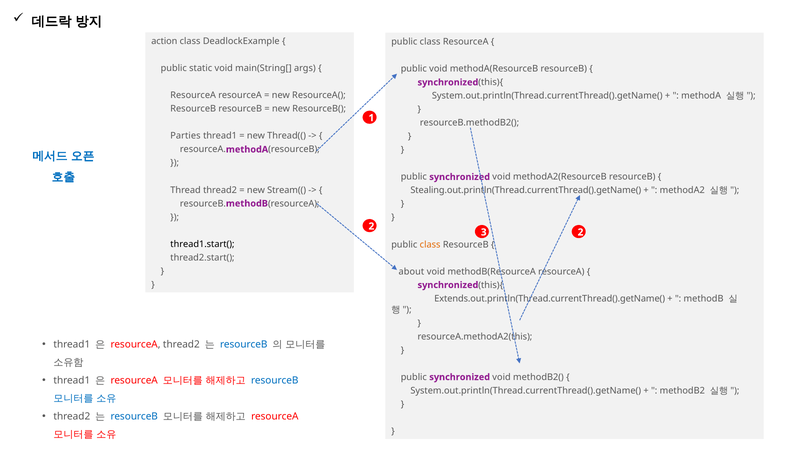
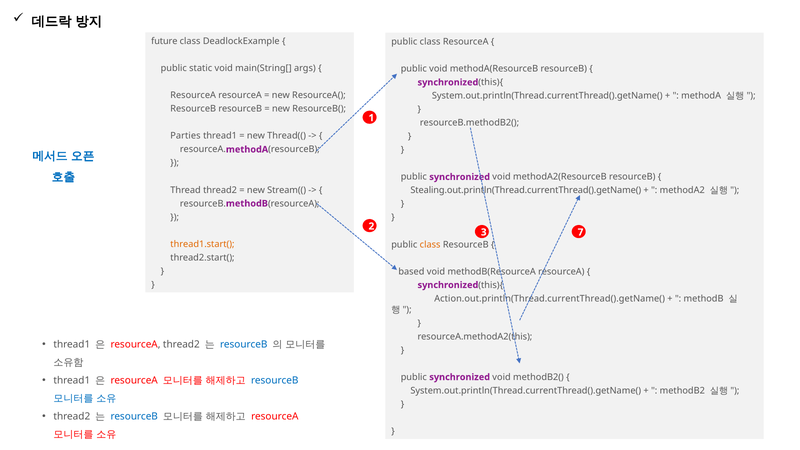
action: action -> future
3 2: 2 -> 7
thread1.start( colour: black -> orange
about: about -> based
Extends.out.println(Thread.currentThread().getName(: Extends.out.println(Thread.currentThread().getName( -> Action.out.println(Thread.currentThread().getName(
